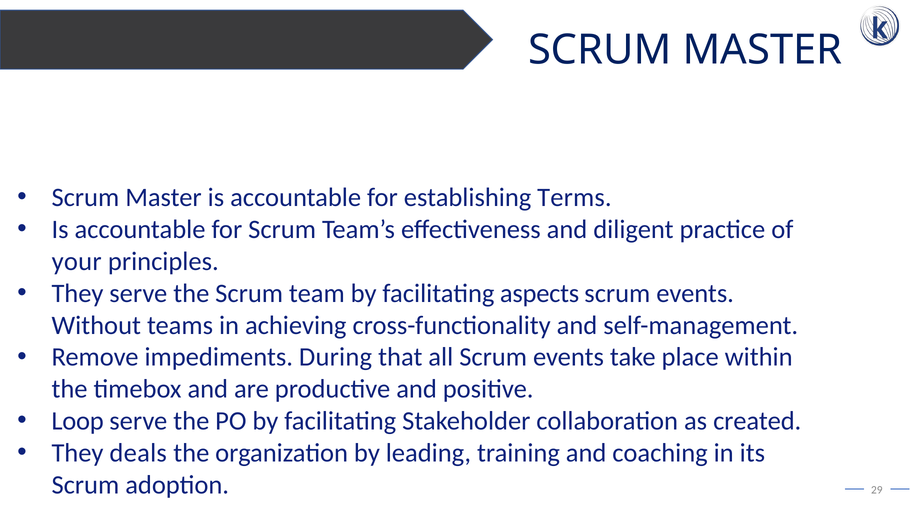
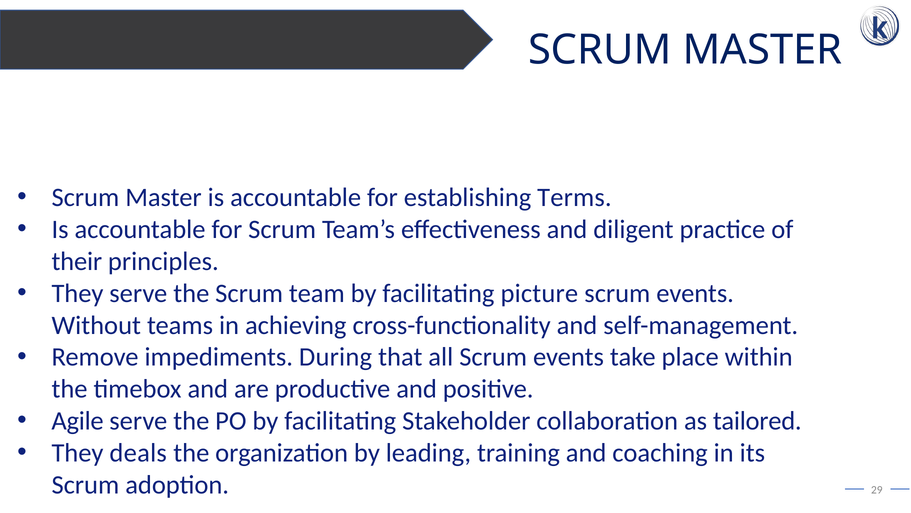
your: your -> their
aspects: aspects -> picture
Loop: Loop -> Agile
created: created -> tailored
